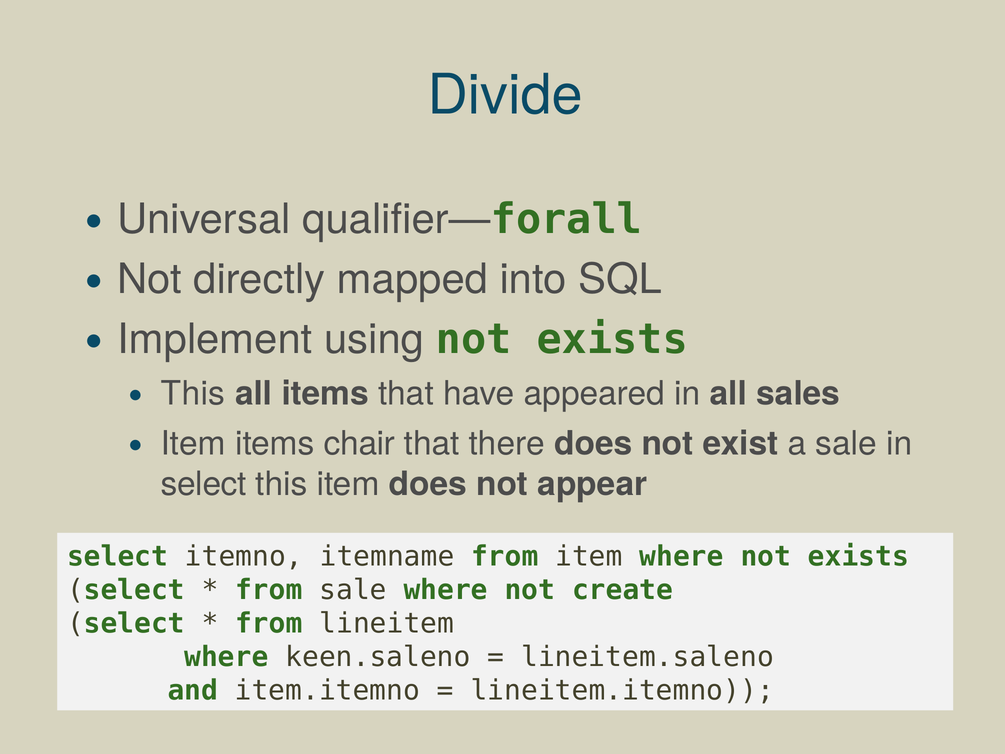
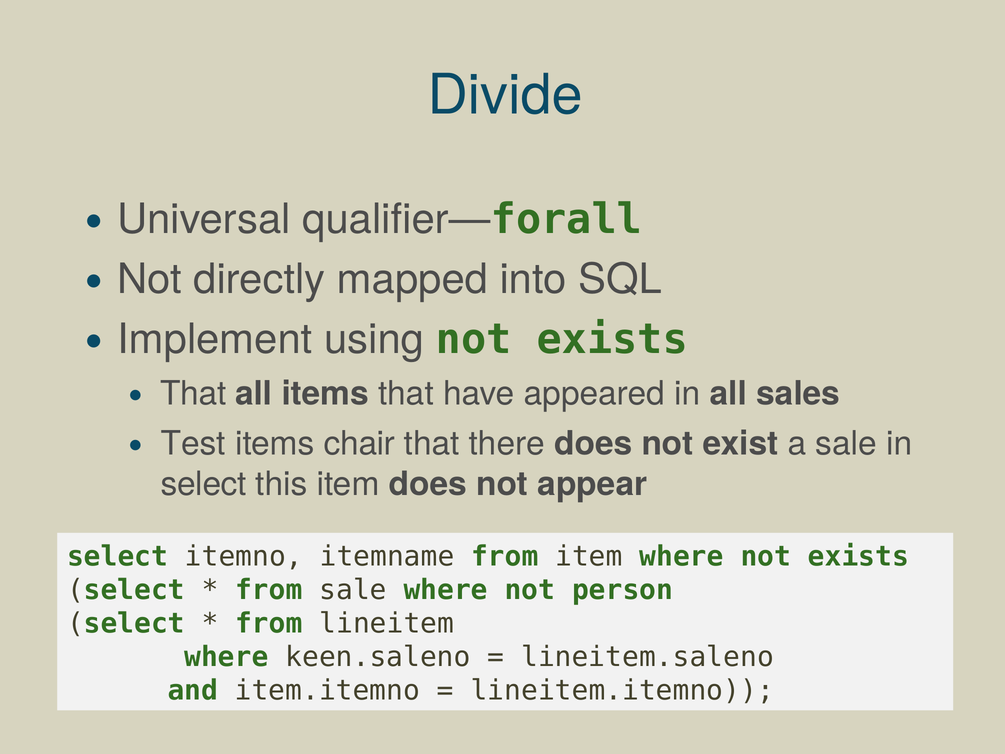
This at (193, 394): This -> That
Item at (193, 444): Item -> Test
create: create -> person
